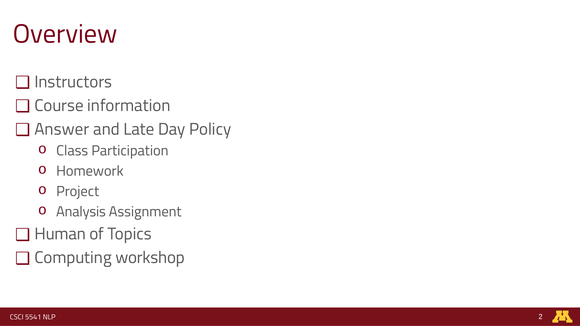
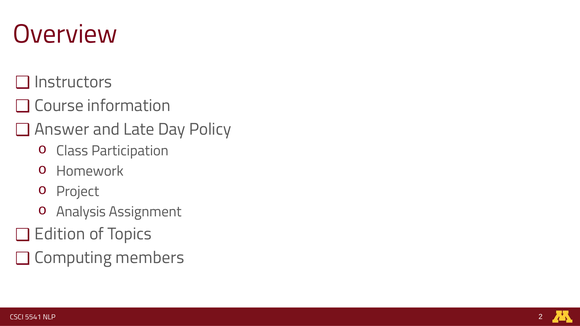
Human: Human -> Edition
workshop: workshop -> members
